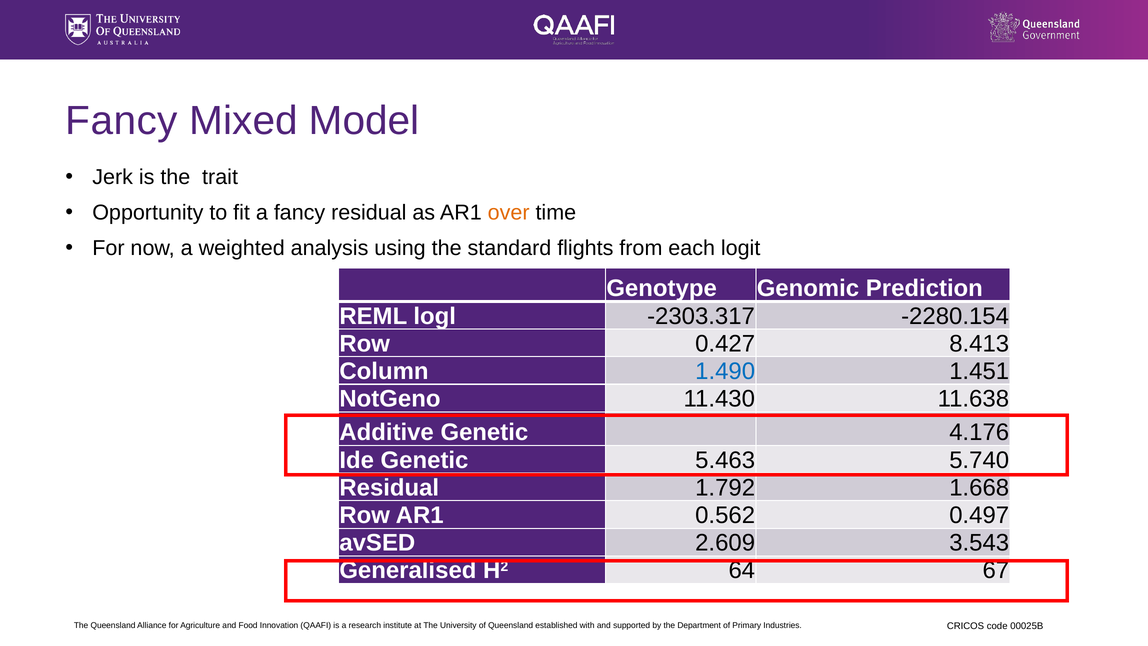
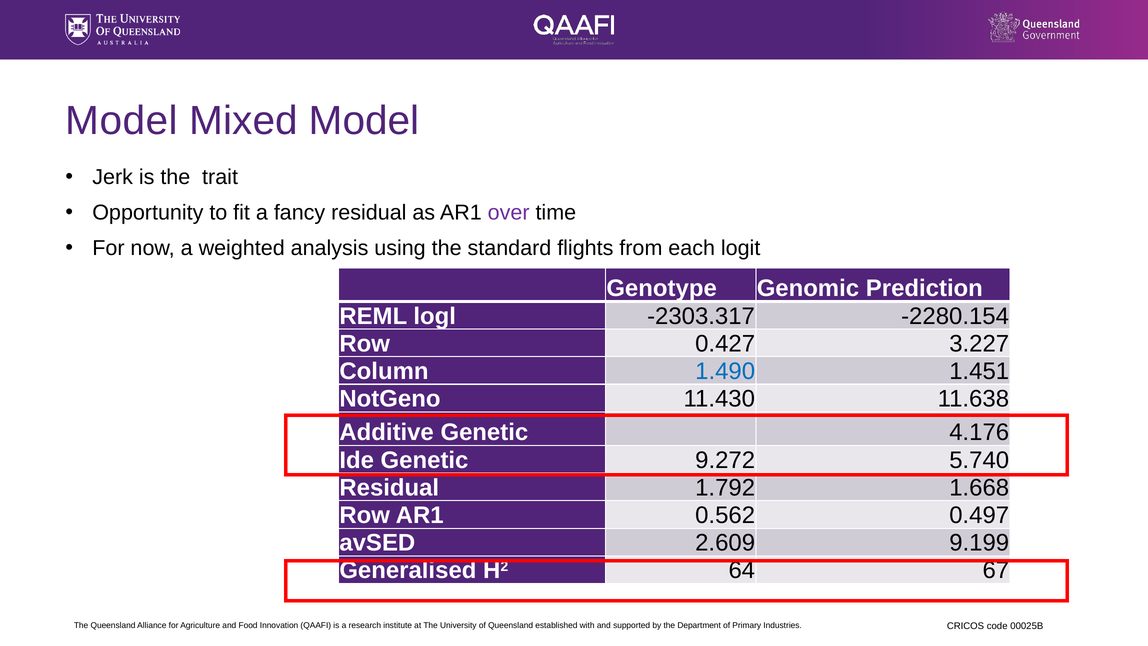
Fancy at (122, 121): Fancy -> Model
over colour: orange -> purple
8.413: 8.413 -> 3.227
5.463: 5.463 -> 9.272
3.543: 3.543 -> 9.199
